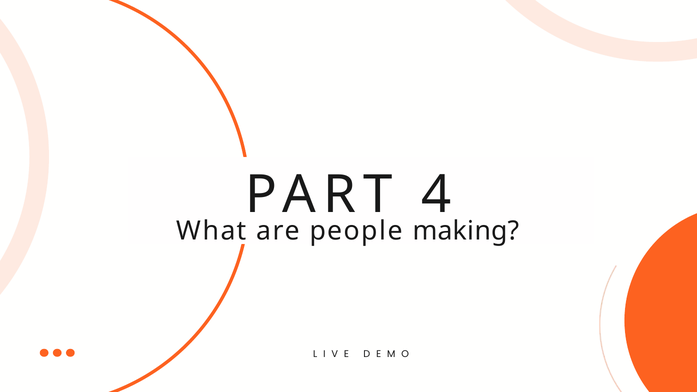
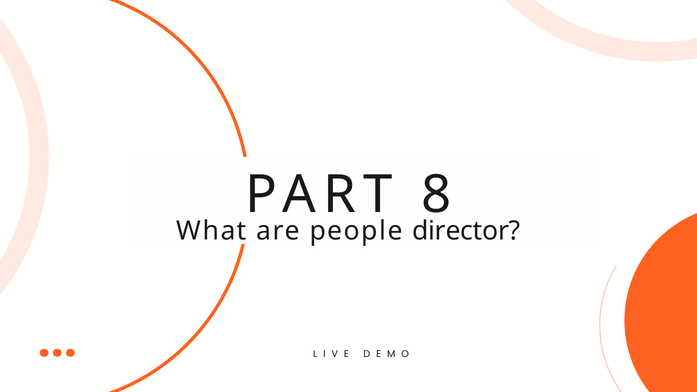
4: 4 -> 8
making: making -> director
